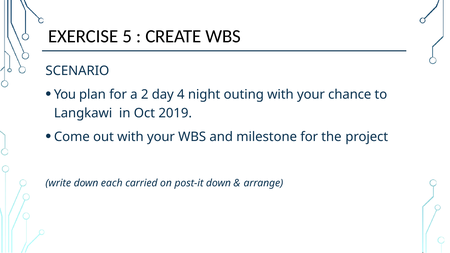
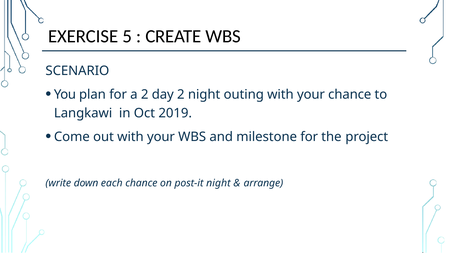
day 4: 4 -> 2
each carried: carried -> chance
post-it down: down -> night
